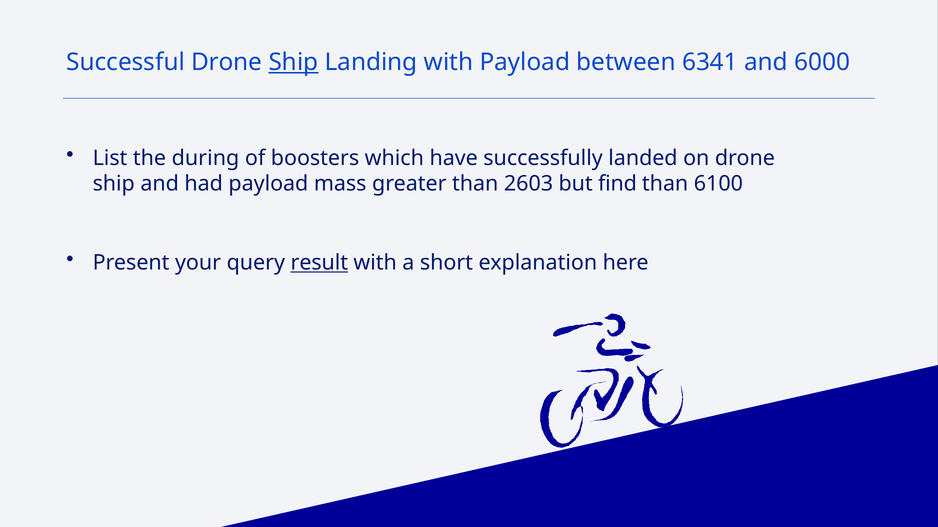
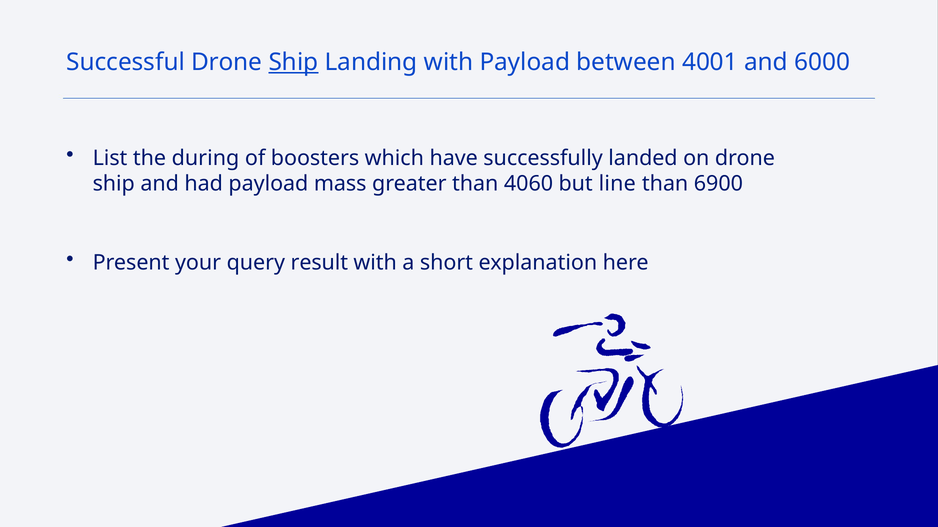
6341: 6341 -> 4001
2603: 2603 -> 4060
find: find -> line
6100: 6100 -> 6900
result underline: present -> none
